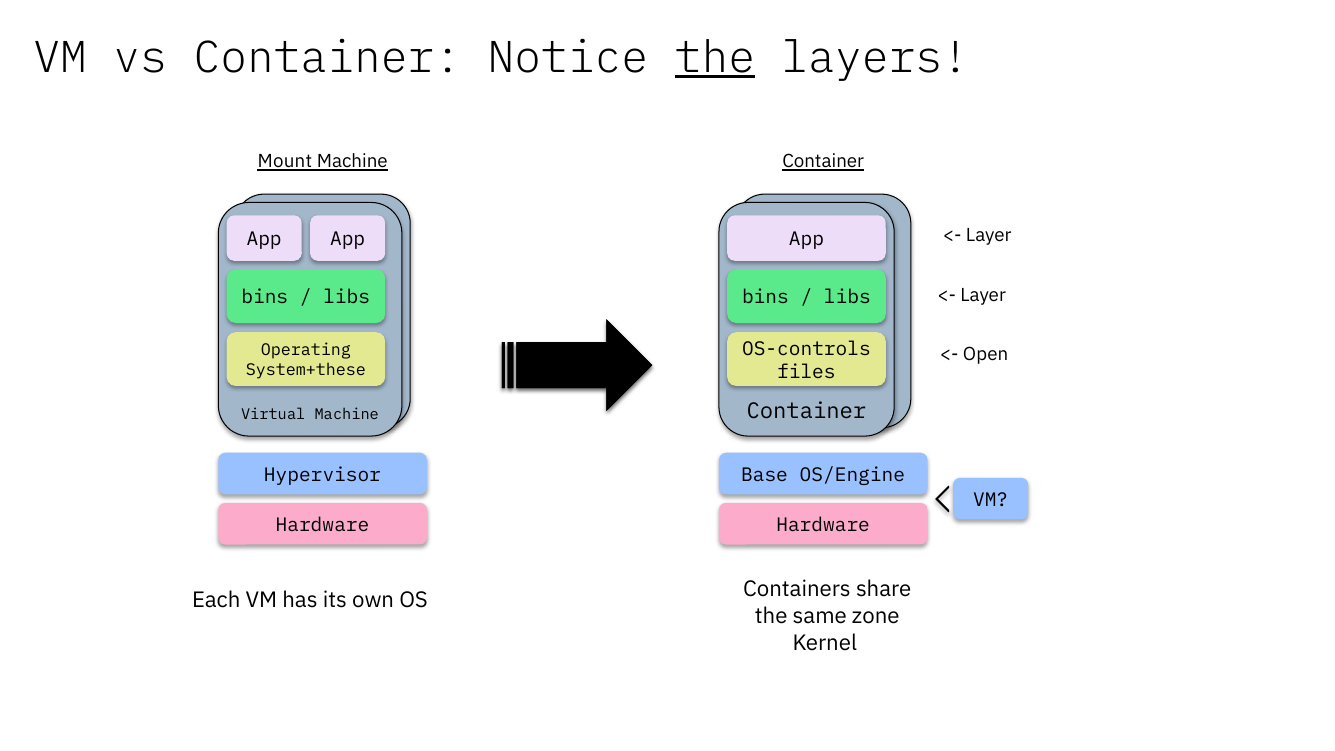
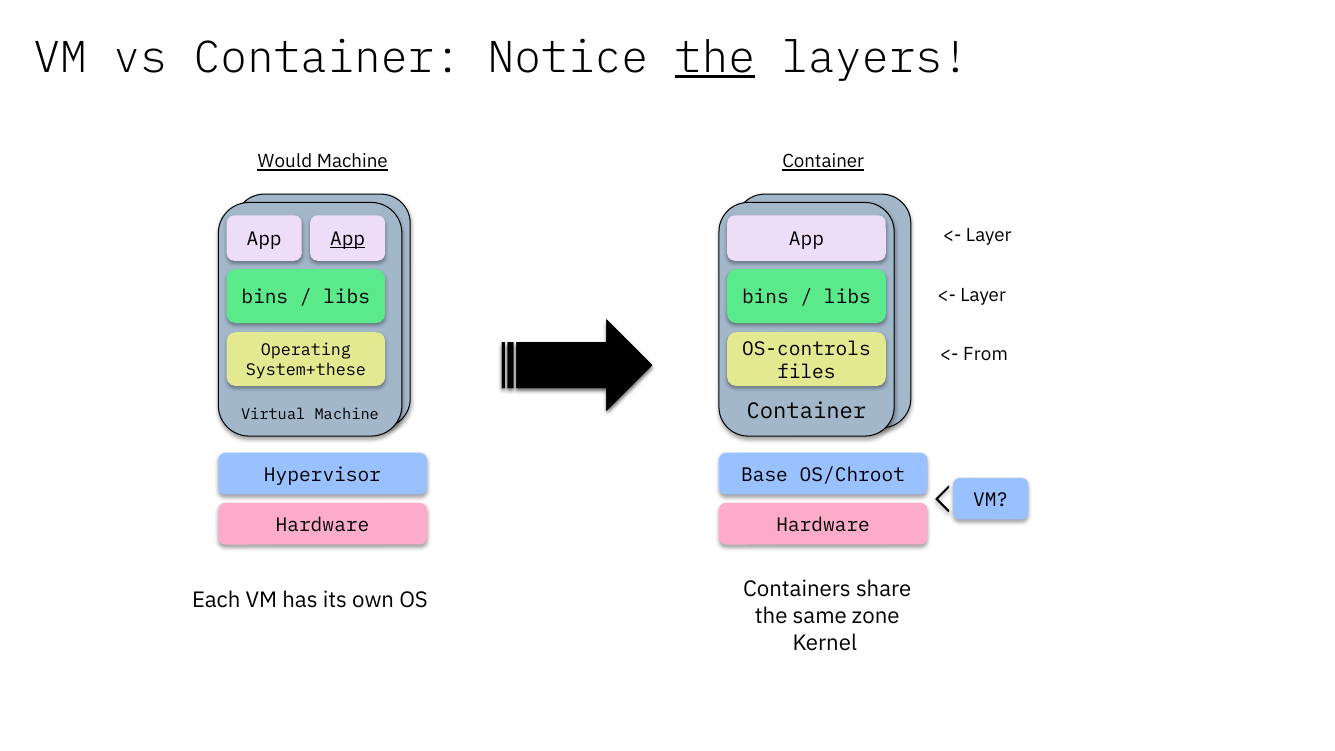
Mount: Mount -> Would
App at (348, 239) underline: none -> present
Open: Open -> From
OS/Engine: OS/Engine -> OS/Chroot
